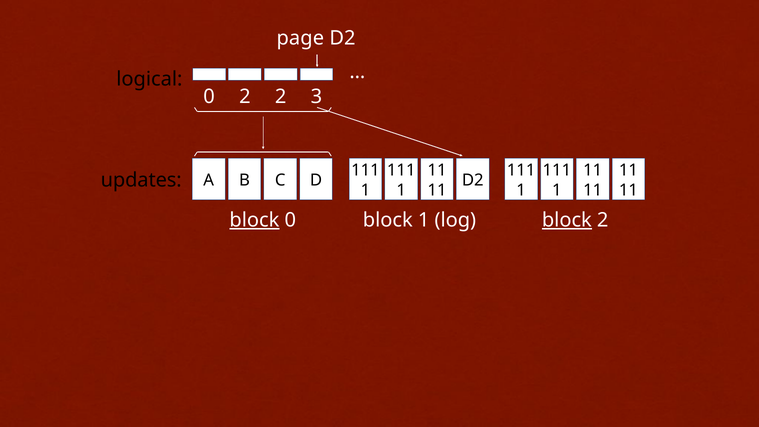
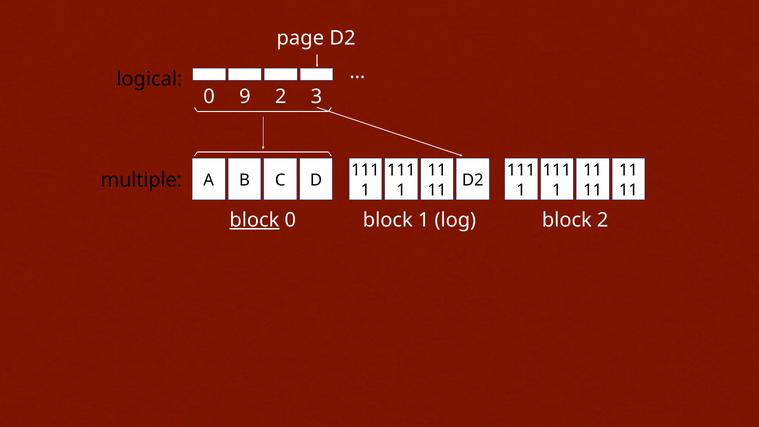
0 2: 2 -> 9
updates: updates -> multiple
block at (567, 220) underline: present -> none
